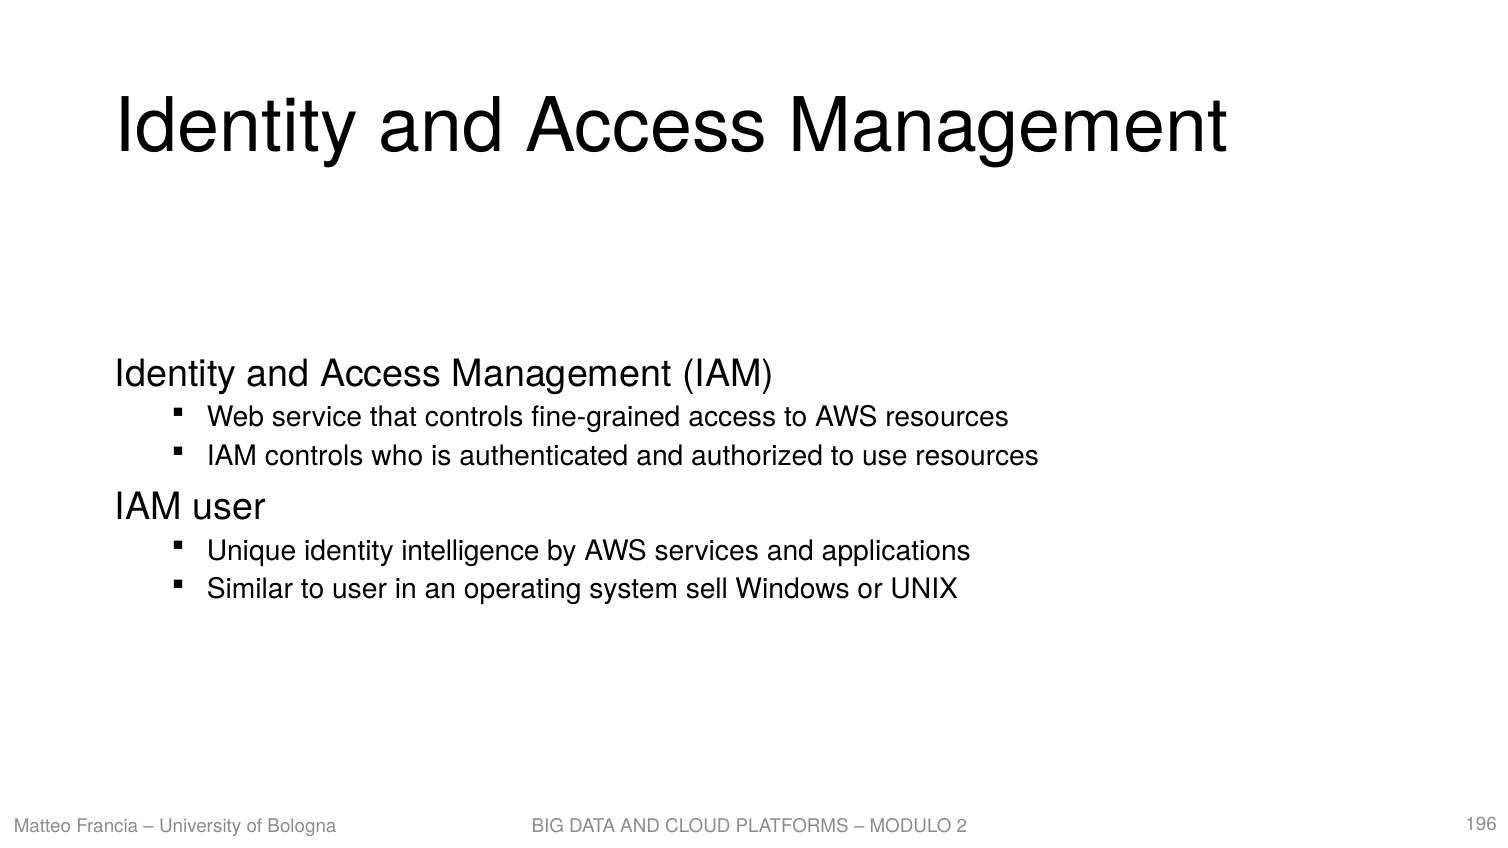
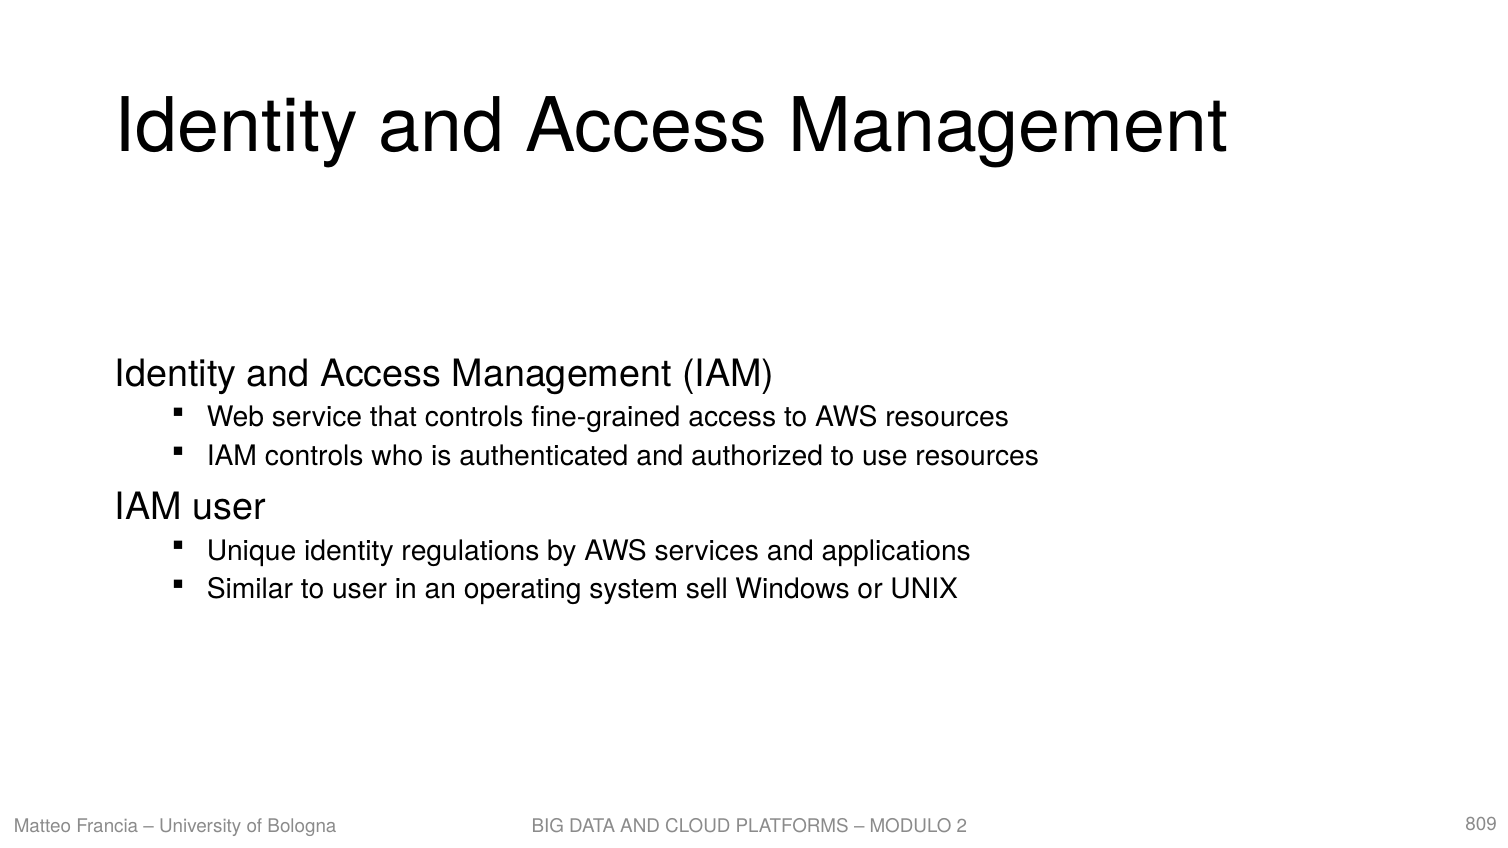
intelligence: intelligence -> regulations
196: 196 -> 809
